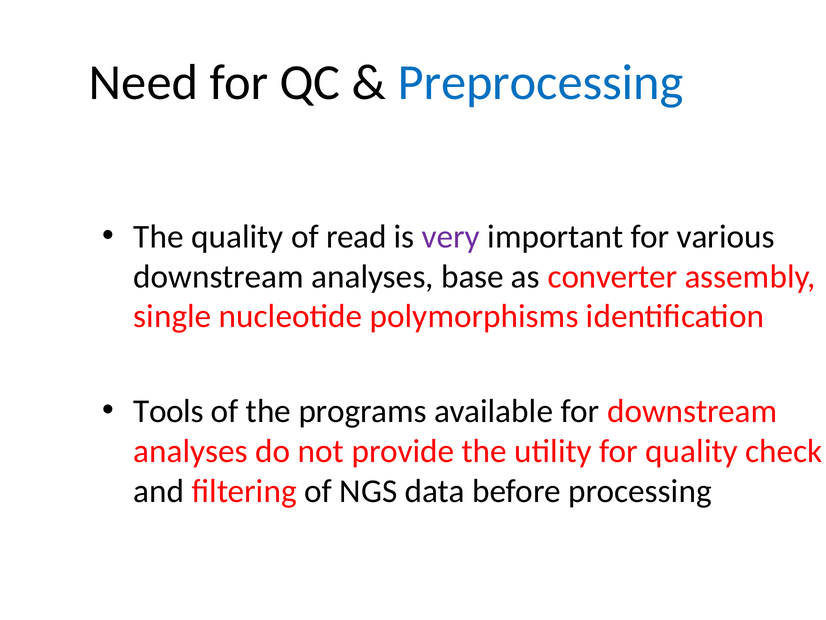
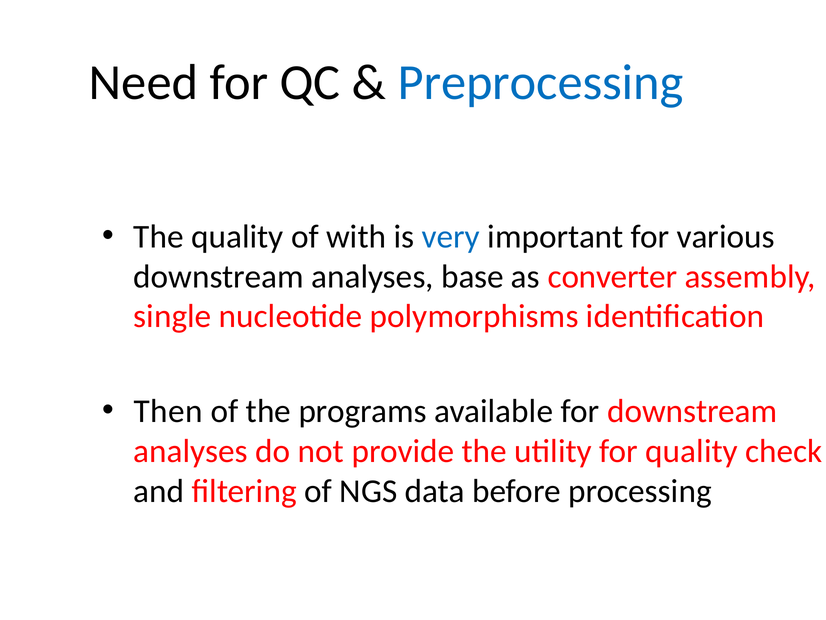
read: read -> with
very colour: purple -> blue
Tools: Tools -> Then
